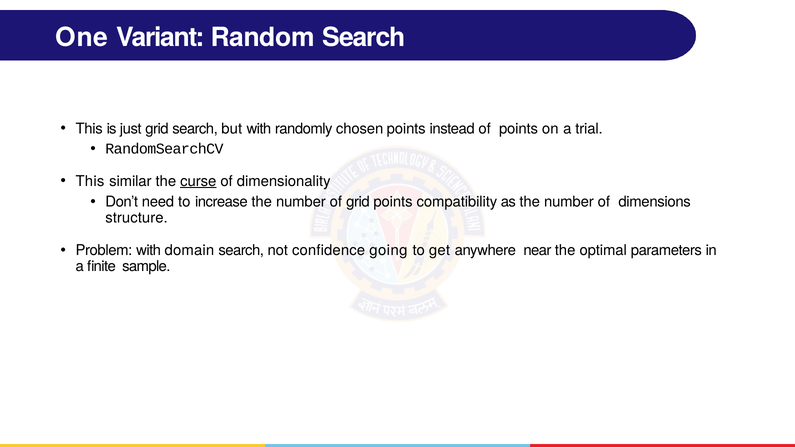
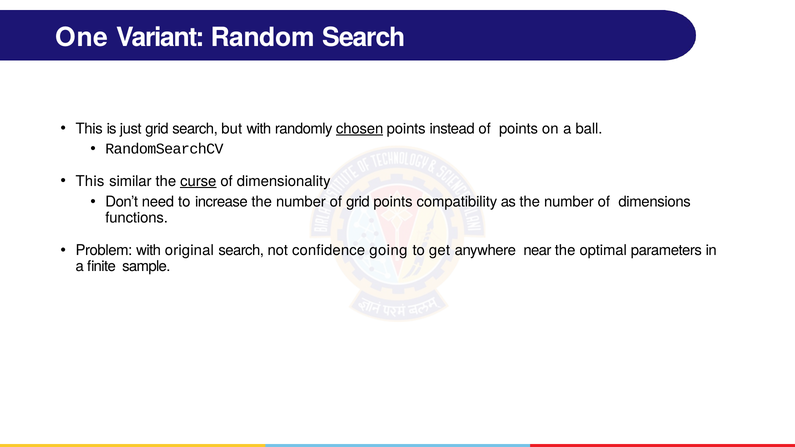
chosen underline: none -> present
trial: trial -> ball
structure: structure -> functions
domain: domain -> original
